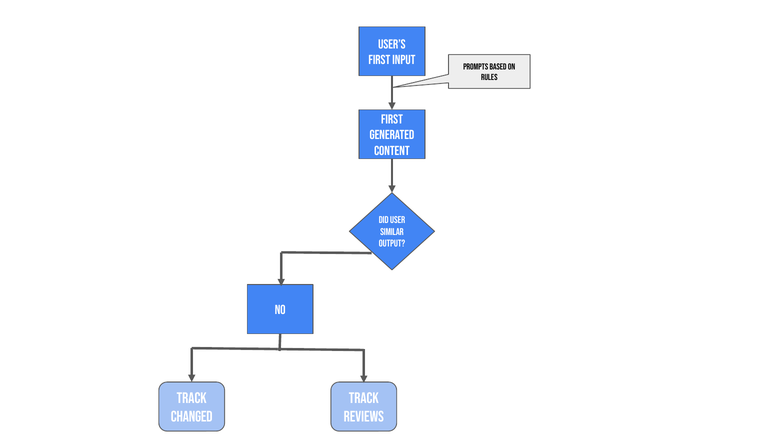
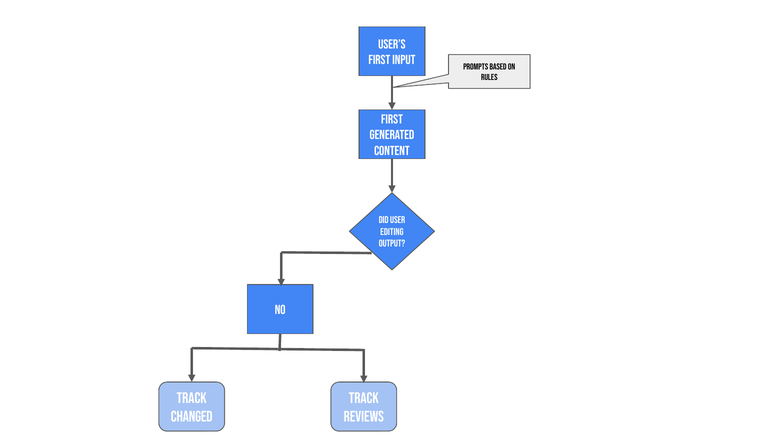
similar: similar -> editing
